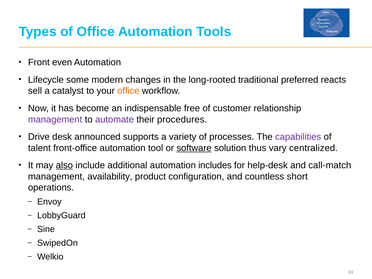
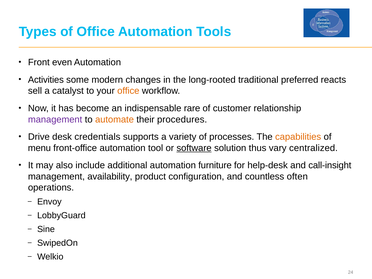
Lifecycle: Lifecycle -> Activities
free: free -> rare
automate colour: purple -> orange
announced: announced -> credentials
capabilities colour: purple -> orange
talent: talent -> menu
also underline: present -> none
includes: includes -> furniture
call-match: call-match -> call-insight
short: short -> often
